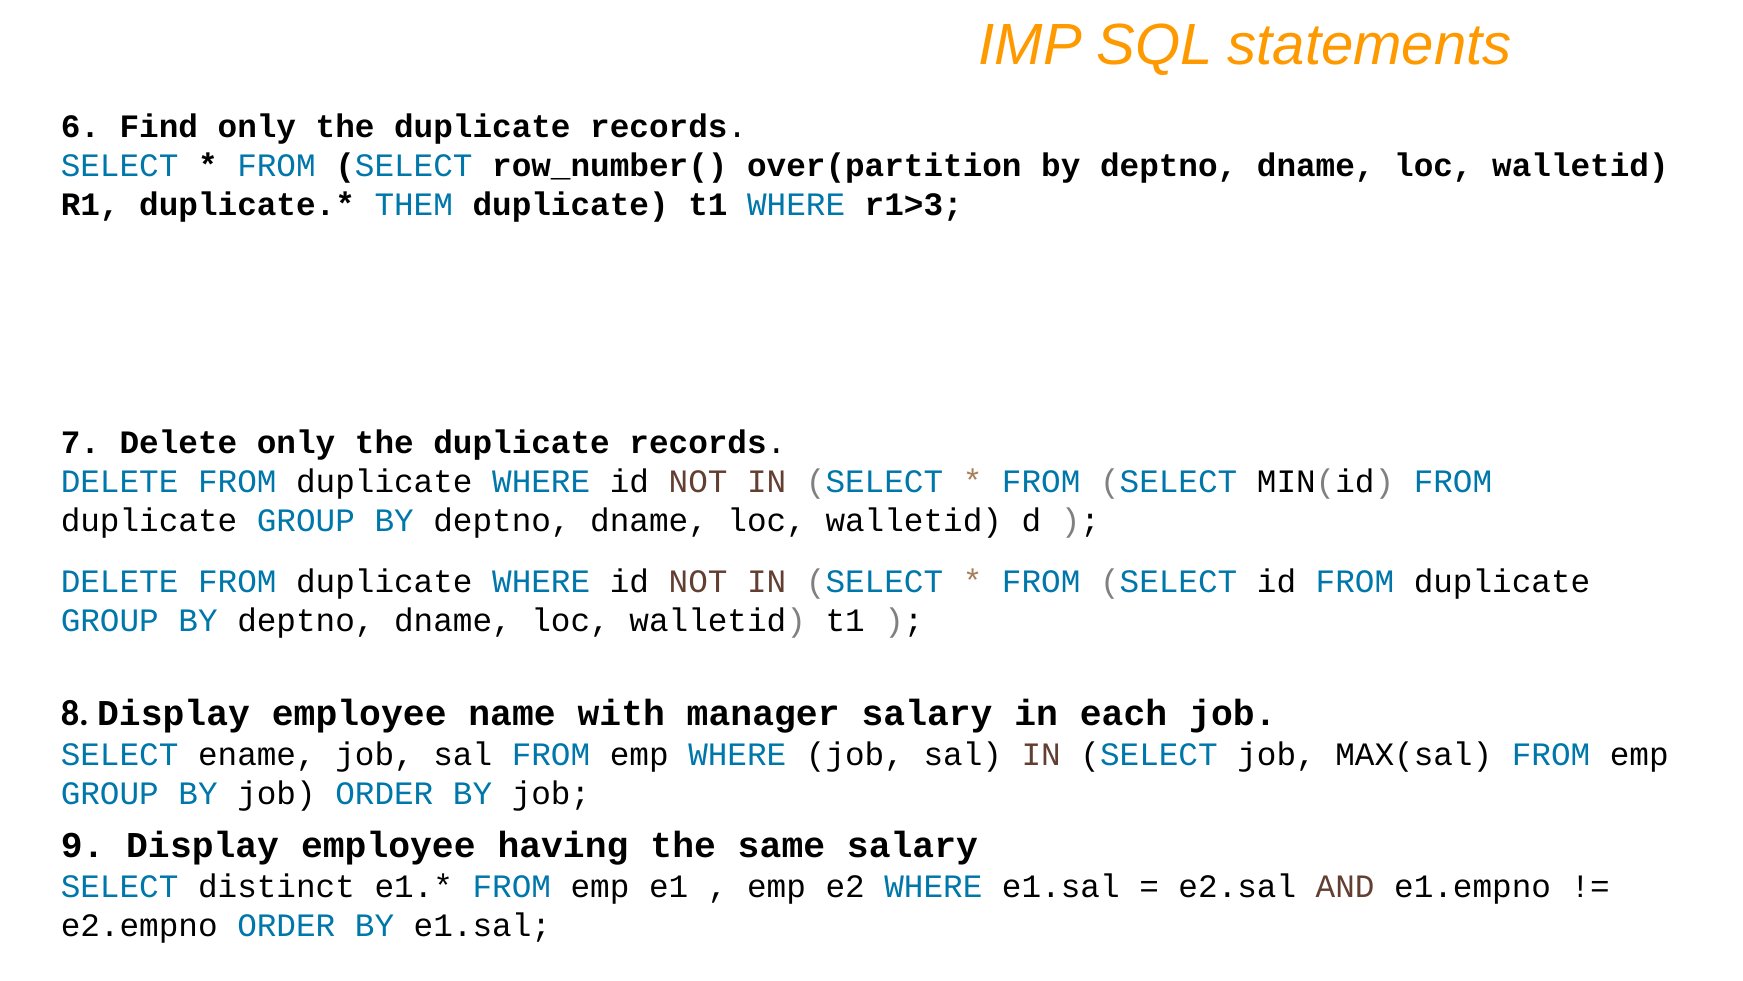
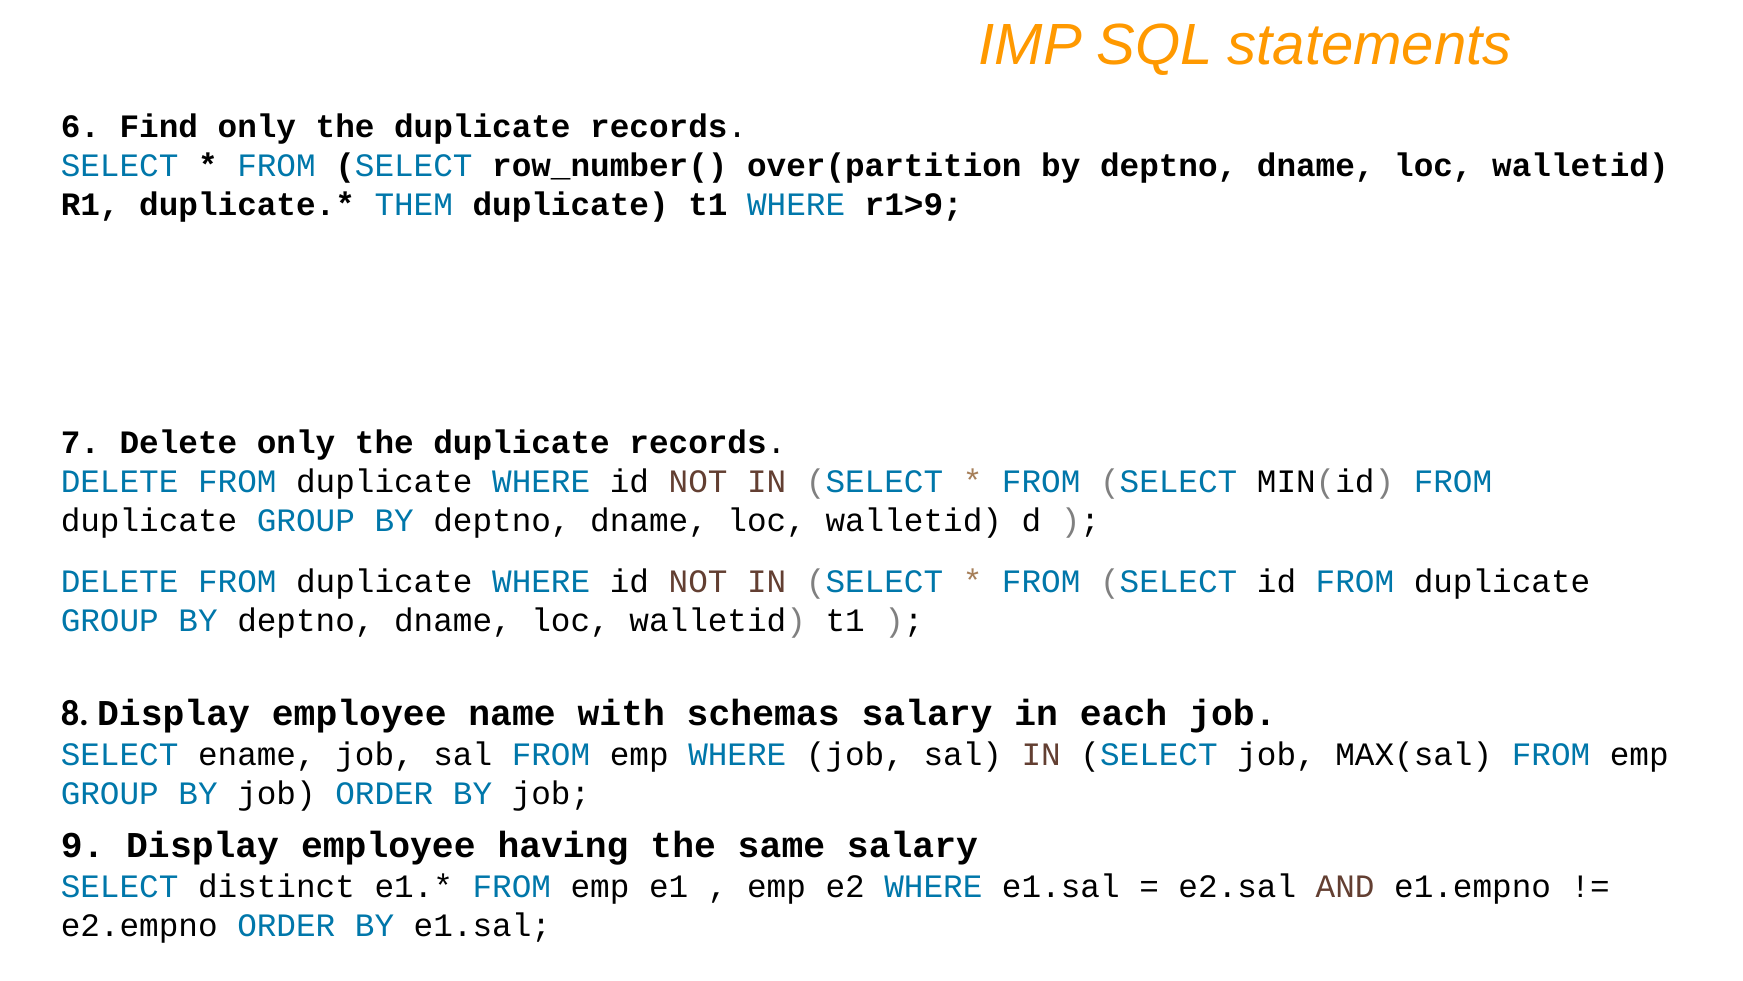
r1>3: r1>3 -> r1>9
manager: manager -> schemas
